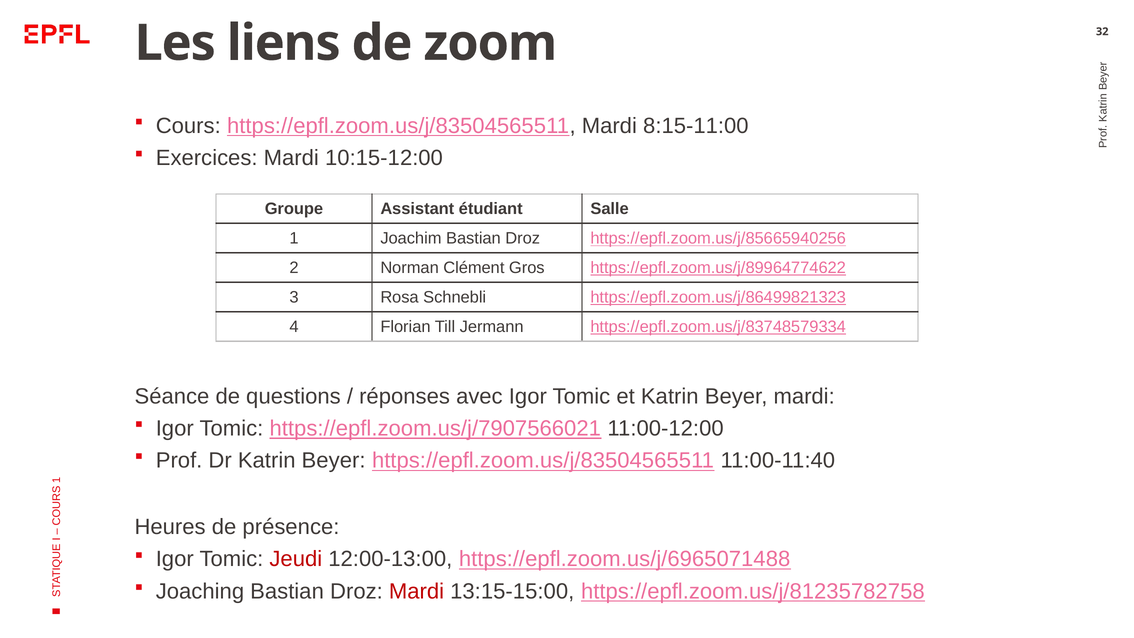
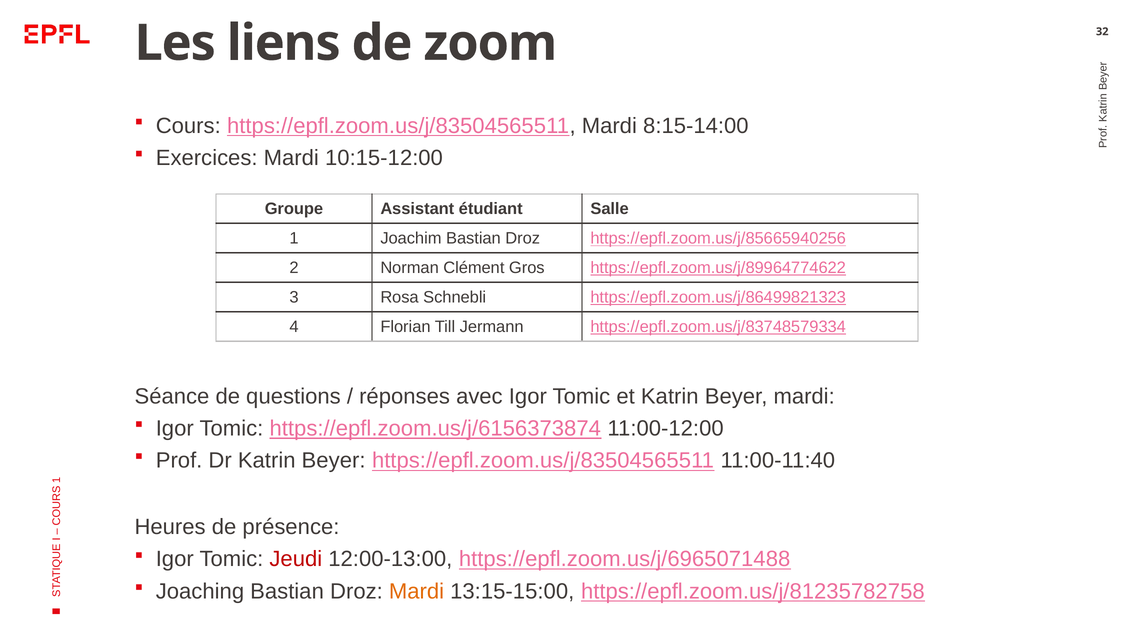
8:15-11:00: 8:15-11:00 -> 8:15-14:00
https://epfl.zoom.us/j/7907566021: https://epfl.zoom.us/j/7907566021 -> https://epfl.zoom.us/j/6156373874
Mardi at (417, 591) colour: red -> orange
